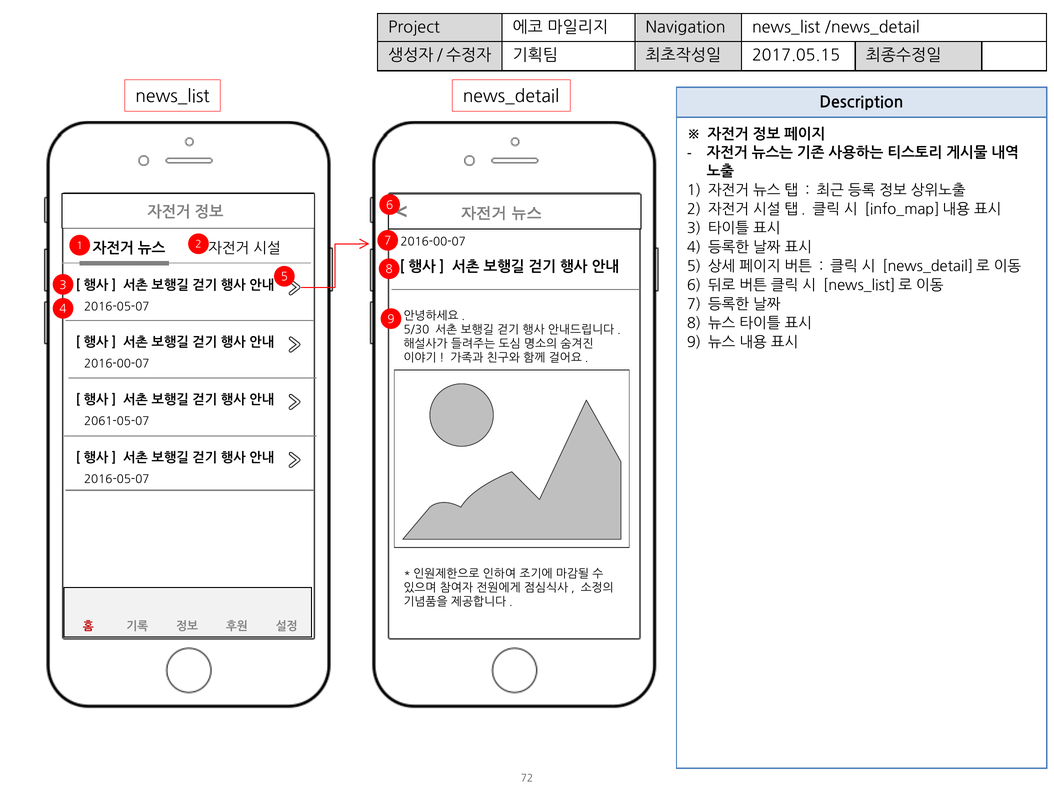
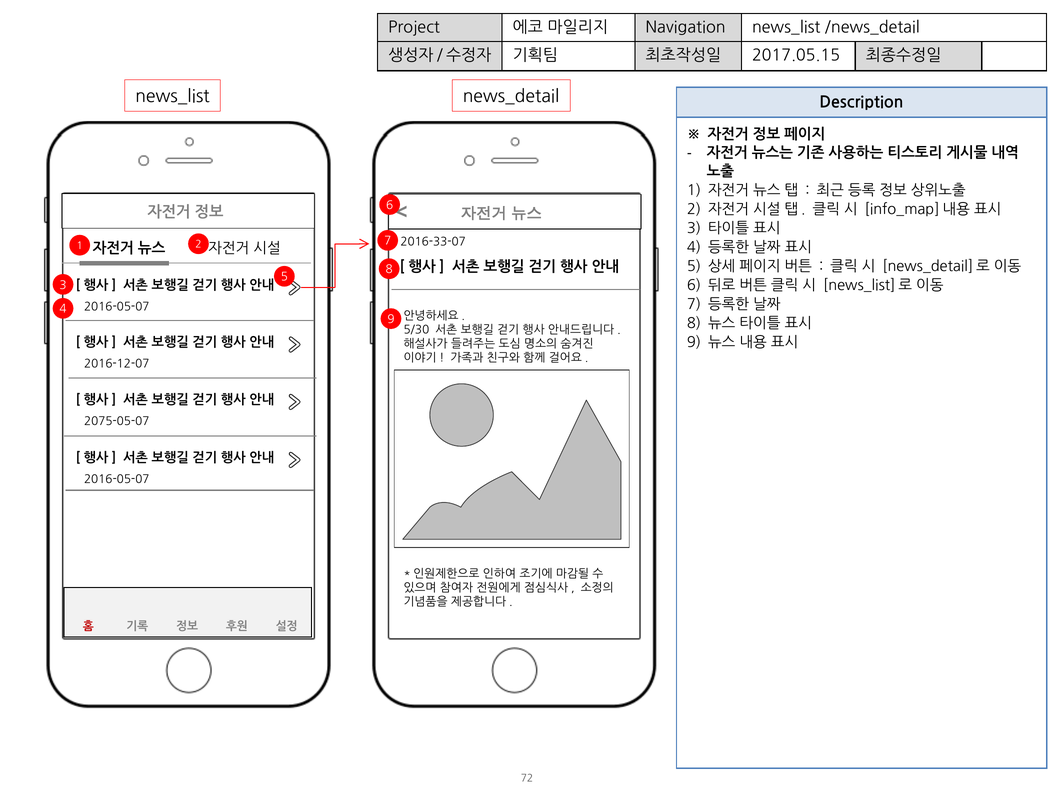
2016-00-07 at (433, 242): 2016-00-07 -> 2016-33-07
2016-00-07 at (117, 364): 2016-00-07 -> 2016-12-07
2061-05-07: 2061-05-07 -> 2075-05-07
